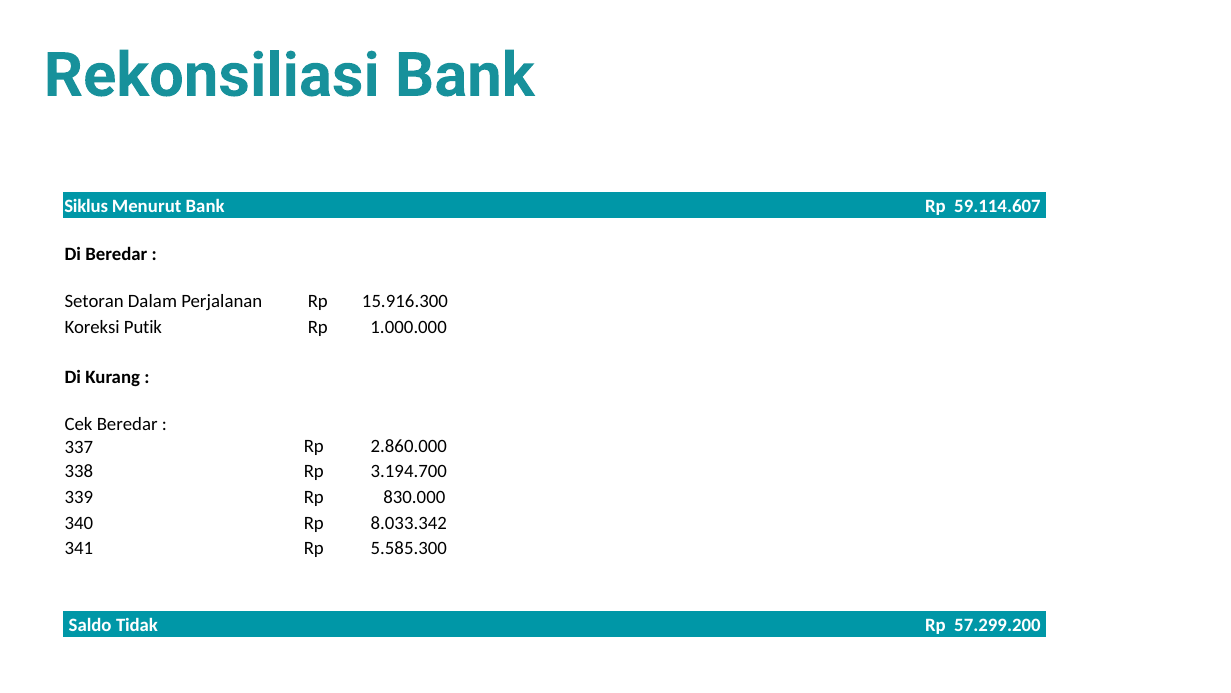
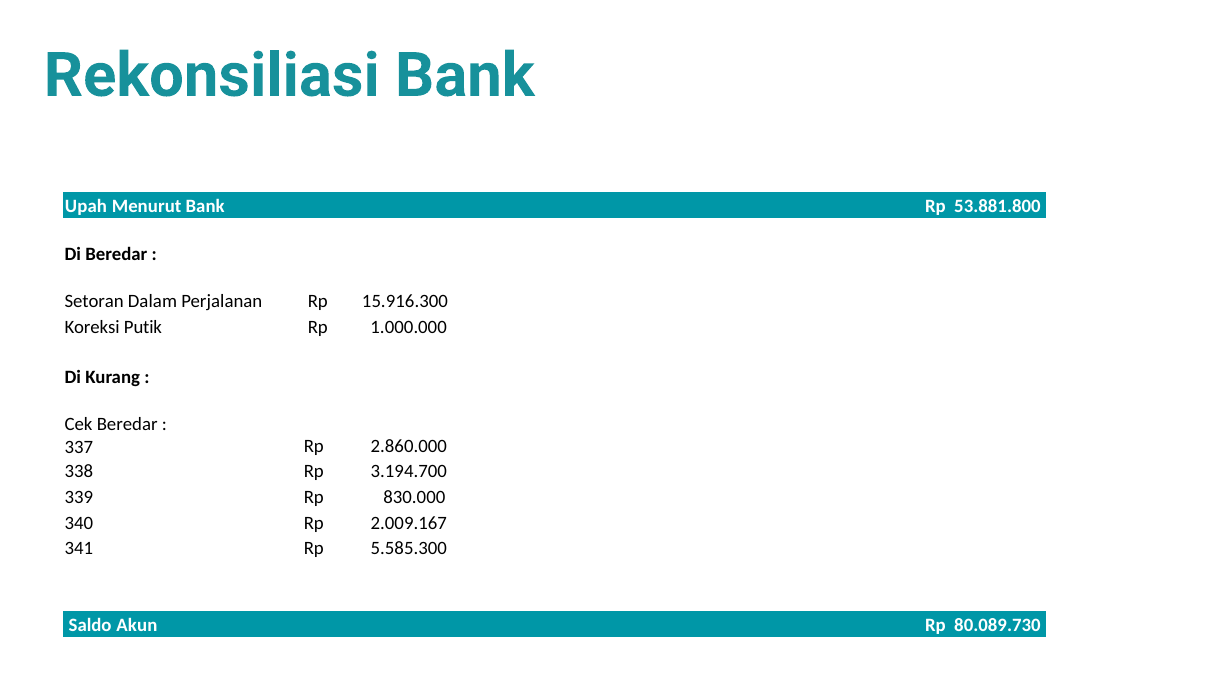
Siklus: Siklus -> Upah
59.114.607: 59.114.607 -> 53.881.800
8.033.342: 8.033.342 -> 2.009.167
Tidak: Tidak -> Akun
57.299.200: 57.299.200 -> 80.089.730
